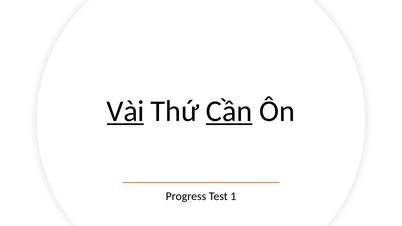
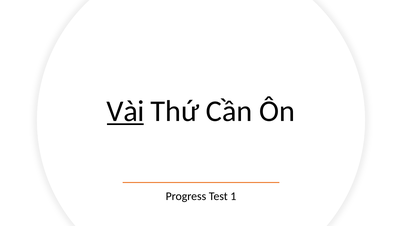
Cần underline: present -> none
